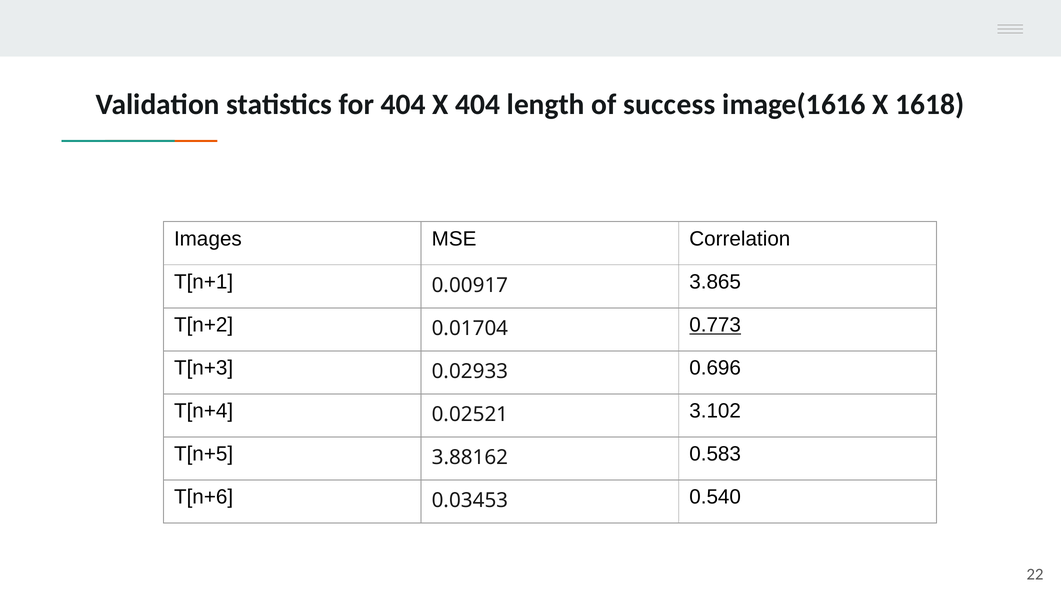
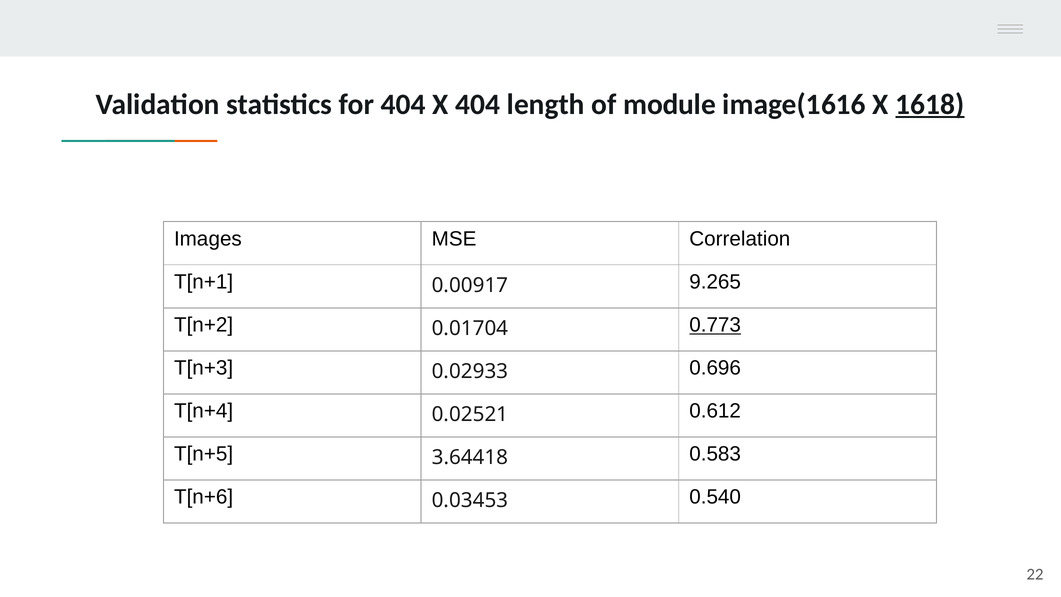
success: success -> module
1618 underline: none -> present
3.865: 3.865 -> 9.265
3.102: 3.102 -> 0.612
3.88162: 3.88162 -> 3.64418
